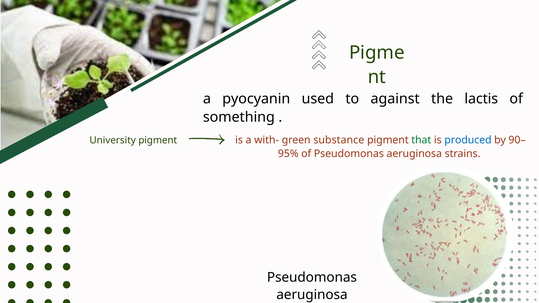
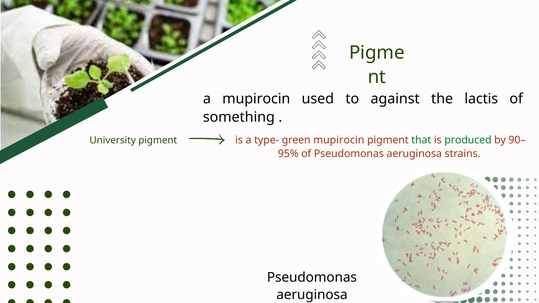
a pyocyanin: pyocyanin -> mupirocin
with-: with- -> type-
green substance: substance -> mupirocin
produced colour: blue -> green
